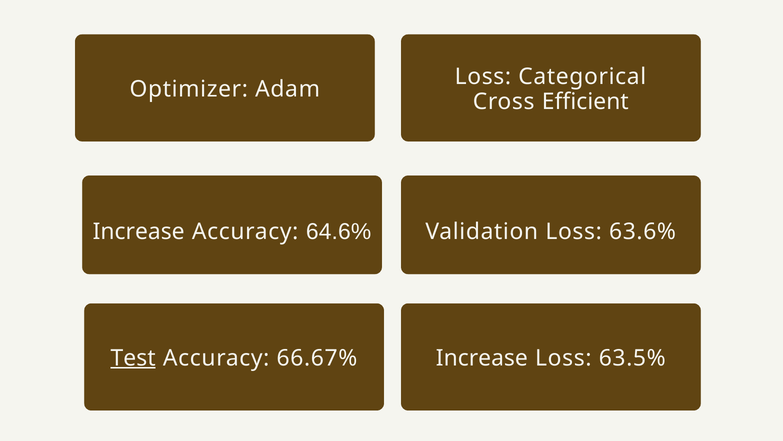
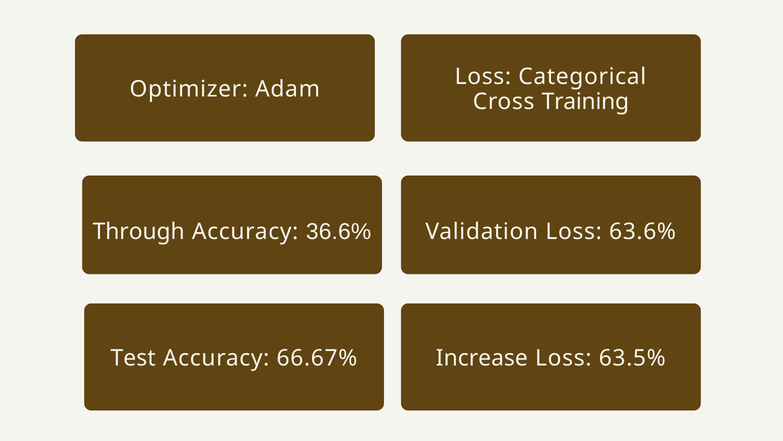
Efficient: Efficient -> Training
Increase at (139, 231): Increase -> Through
64.6%: 64.6% -> 36.6%
Test underline: present -> none
